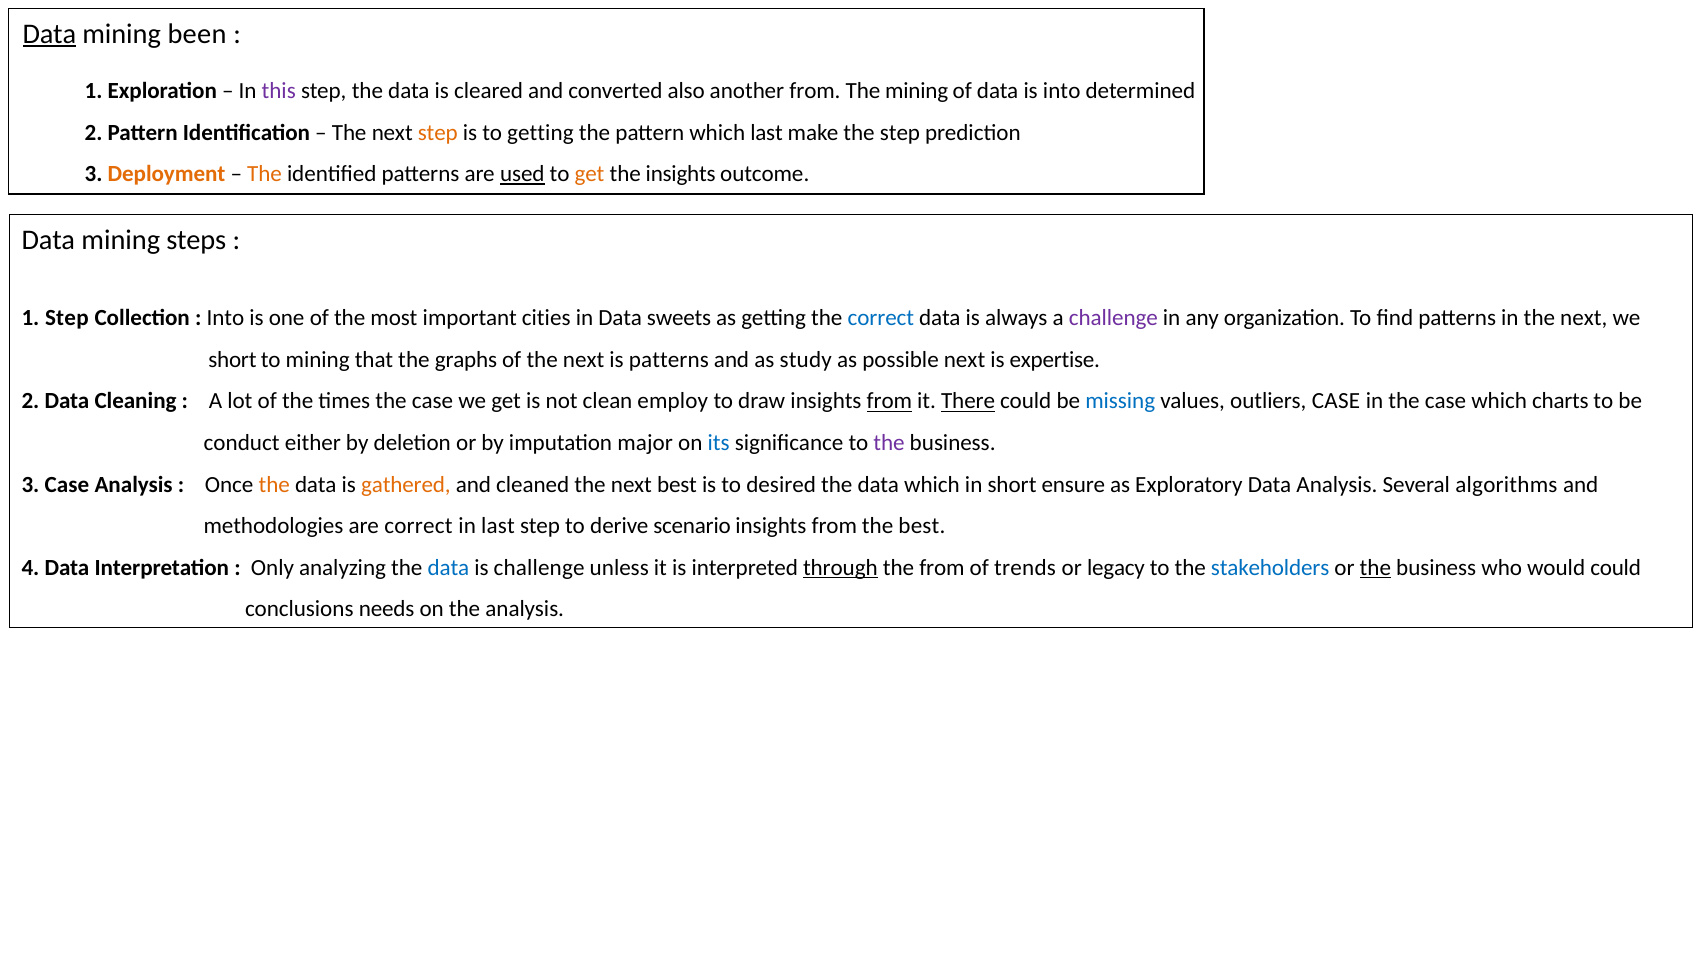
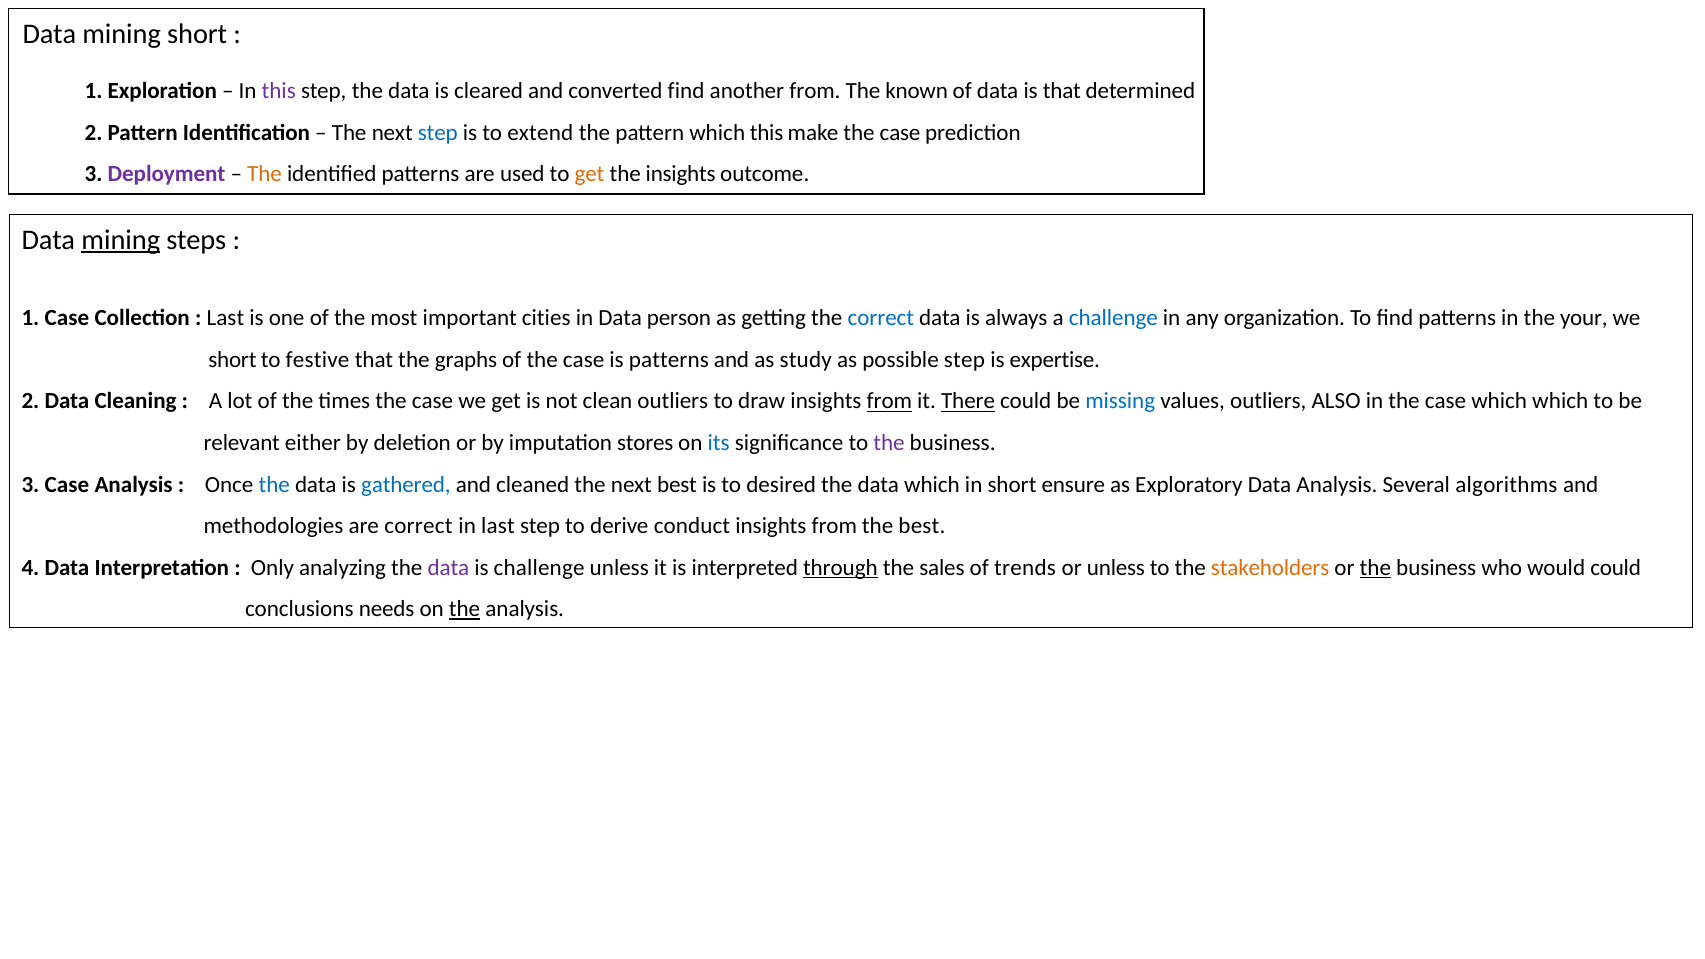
Data at (49, 34) underline: present -> none
mining been: been -> short
converted also: also -> find
The mining: mining -> known
is into: into -> that
step at (438, 132) colour: orange -> blue
to getting: getting -> extend
which last: last -> this
make the step: step -> case
Deployment colour: orange -> purple
used underline: present -> none
mining at (121, 240) underline: none -> present
1 Step: Step -> Case
Into at (225, 318): Into -> Last
sweets: sweets -> person
challenge at (1113, 318) colour: purple -> blue
in the next: next -> your
to mining: mining -> festive
of the next: next -> case
possible next: next -> step
clean employ: employ -> outliers
outliers CASE: CASE -> ALSO
which charts: charts -> which
conduct: conduct -> relevant
major: major -> stores
the at (274, 484) colour: orange -> blue
gathered colour: orange -> blue
scenario: scenario -> conduct
data at (448, 568) colour: blue -> purple
the from: from -> sales
or legacy: legacy -> unless
stakeholders colour: blue -> orange
the at (465, 609) underline: none -> present
